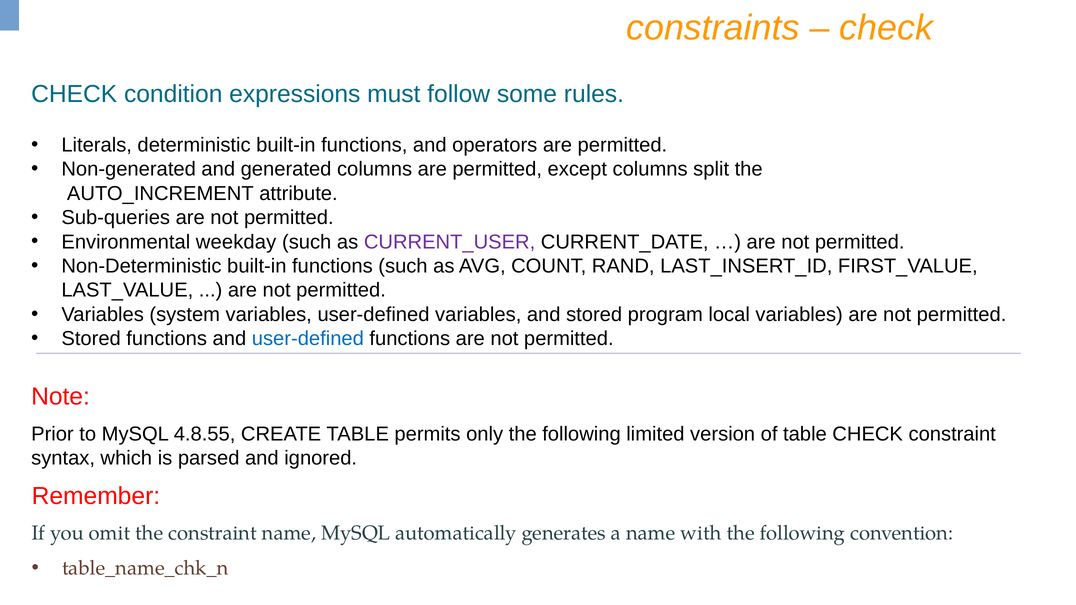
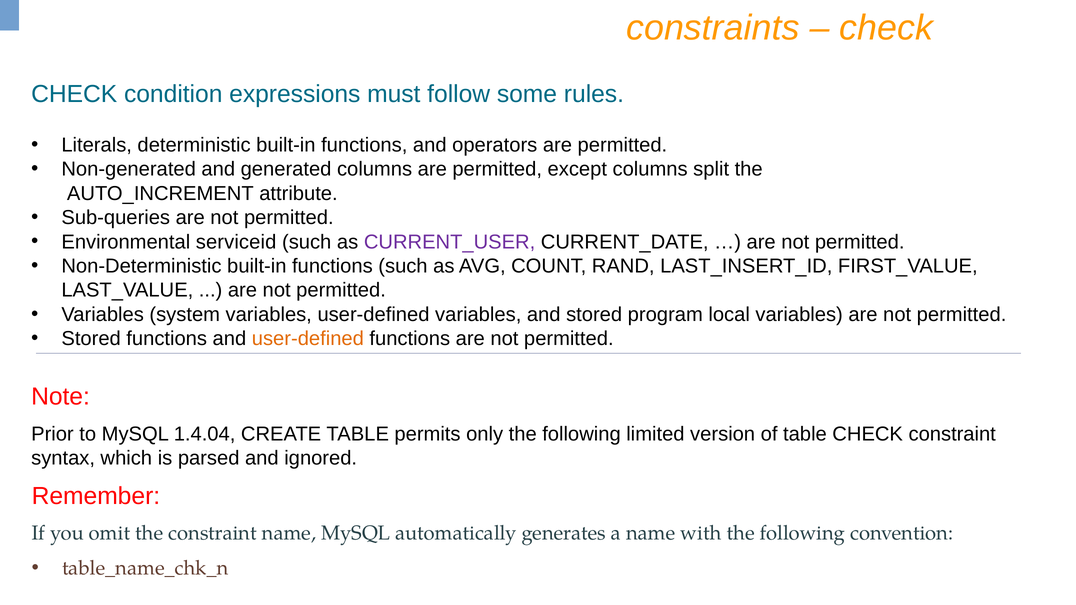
weekday: weekday -> serviceid
user-defined at (308, 339) colour: blue -> orange
4.8.55: 4.8.55 -> 1.4.04
